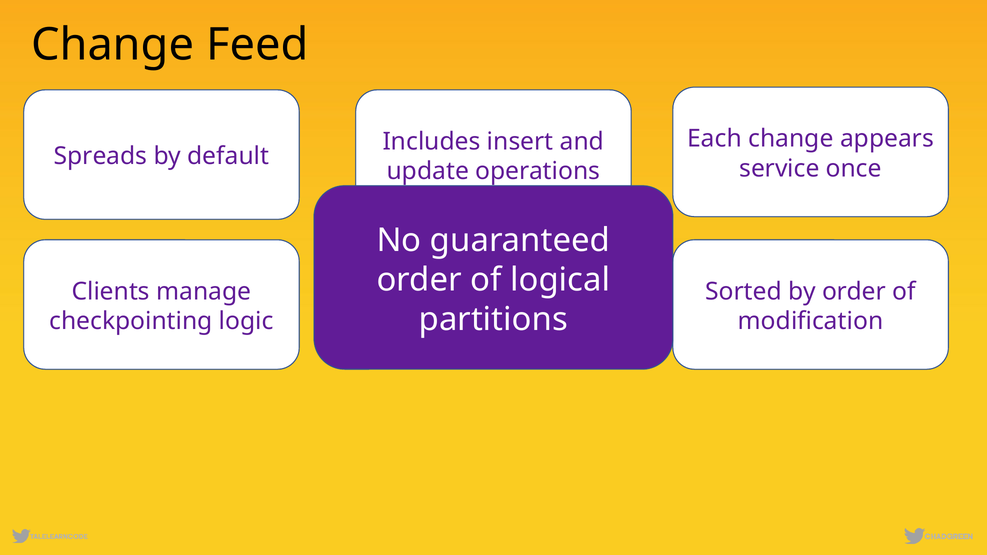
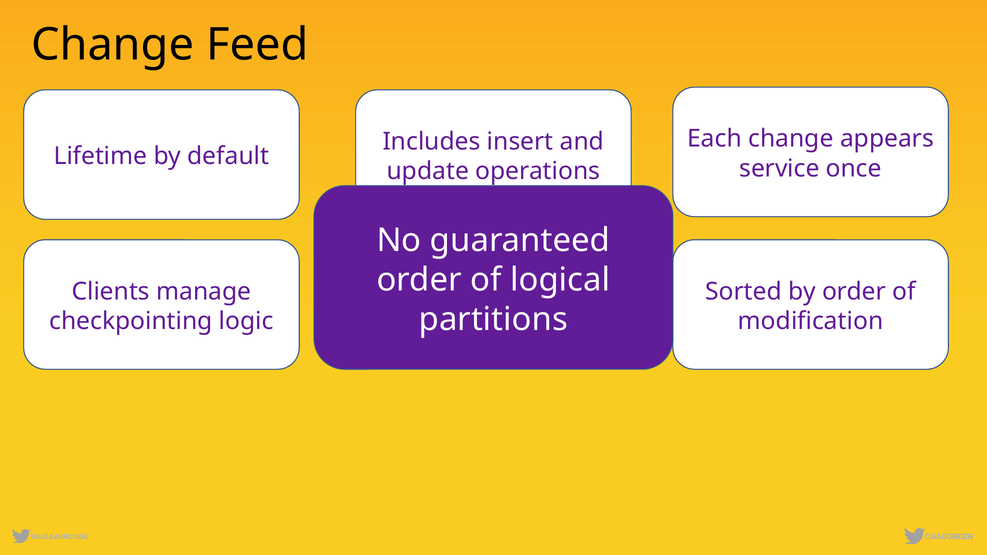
Spreads: Spreads -> Lifetime
